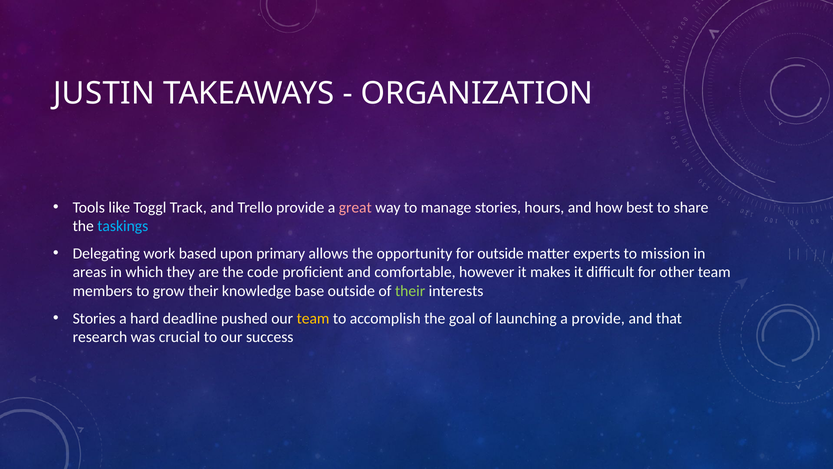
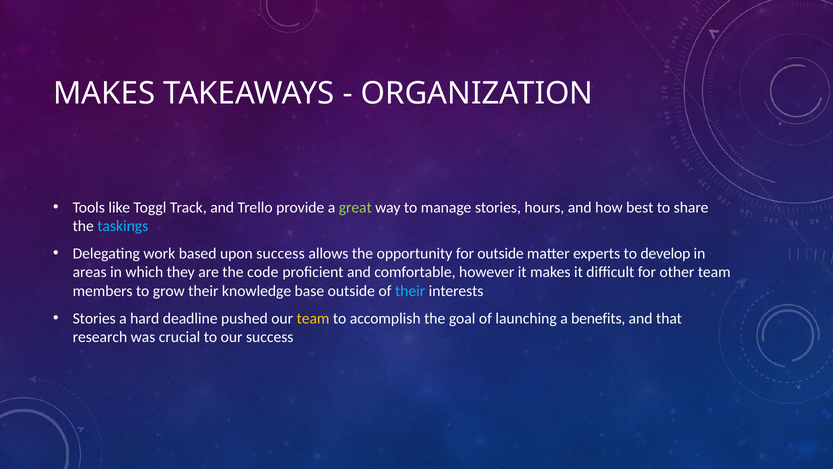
JUSTIN at (104, 94): JUSTIN -> MAKES
great colour: pink -> light green
upon primary: primary -> success
mission: mission -> develop
their at (410, 291) colour: light green -> light blue
a provide: provide -> benefits
